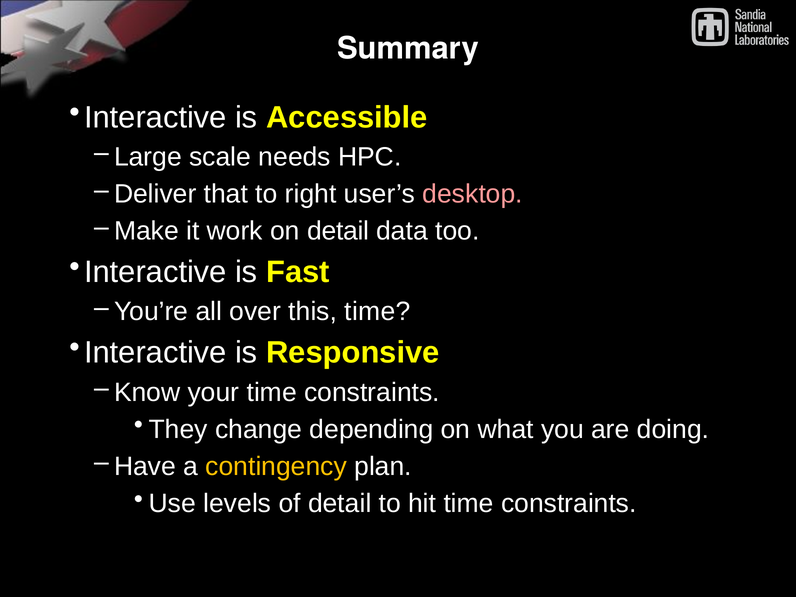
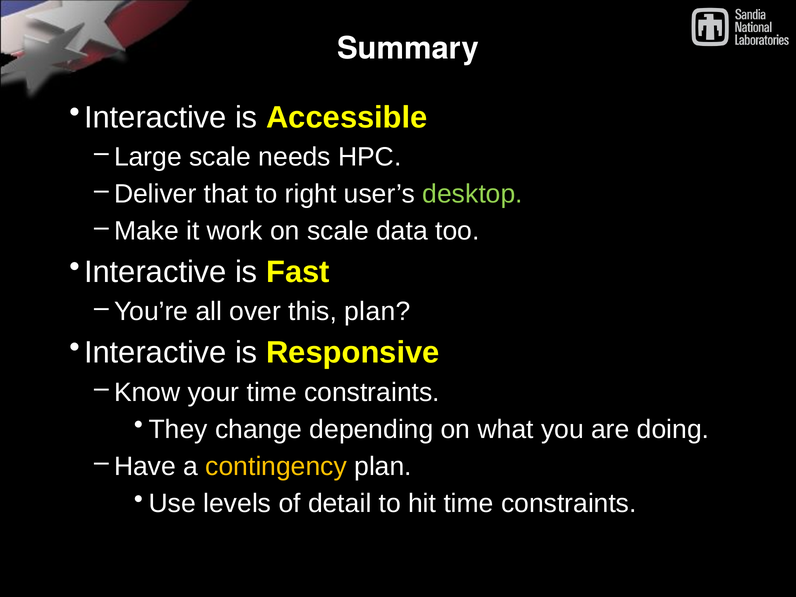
desktop colour: pink -> light green
on detail: detail -> scale
this time: time -> plan
